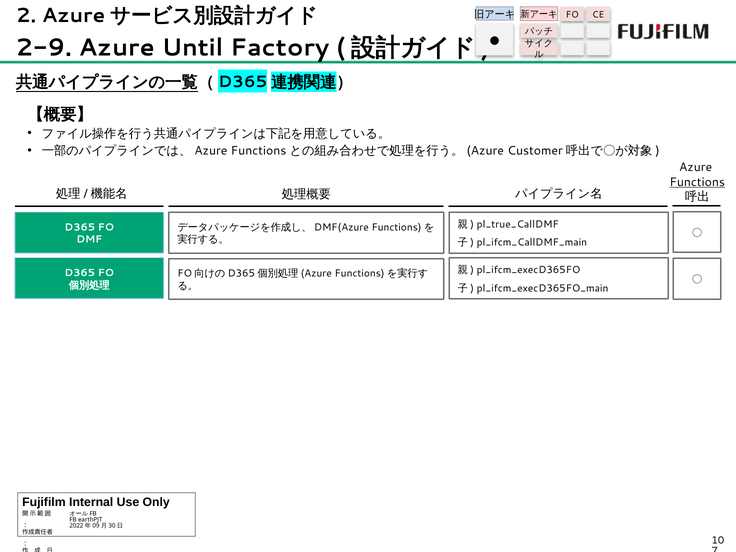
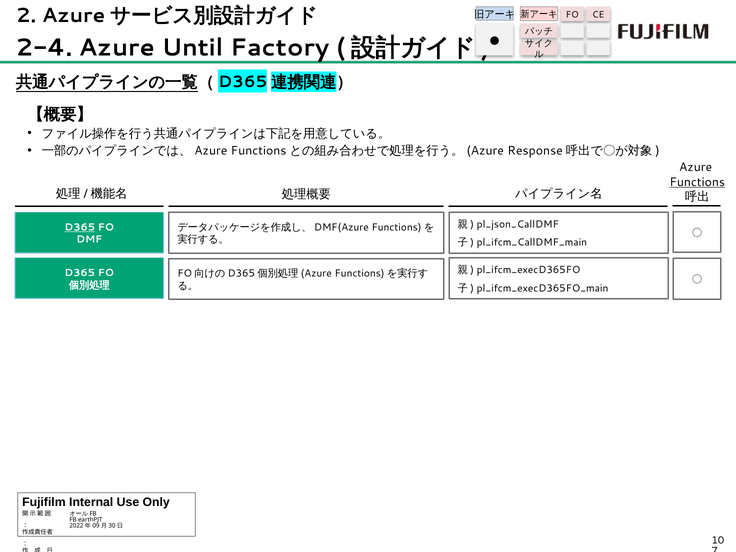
2-9: 2-9 -> 2-4
Customer: Customer -> Response
pl_true_CallDMF: pl_true_CallDMF -> pl_json_CallDMF
D365 at (80, 227) underline: none -> present
